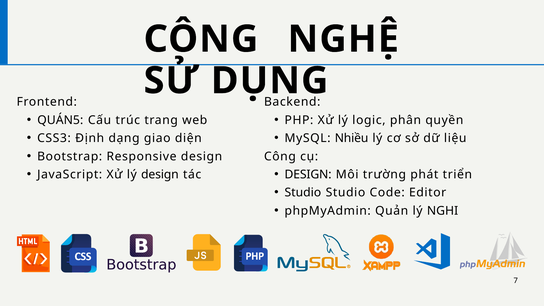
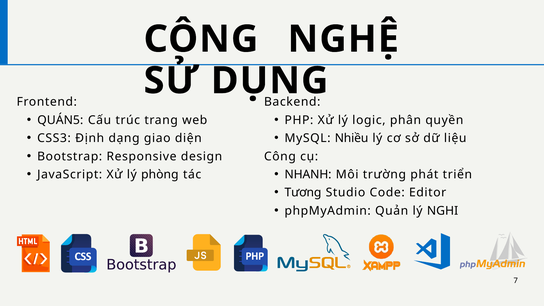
lý design: design -> phòng
DESIGN at (308, 174): DESIGN -> NHANH
Studio at (303, 193): Studio -> Tương
